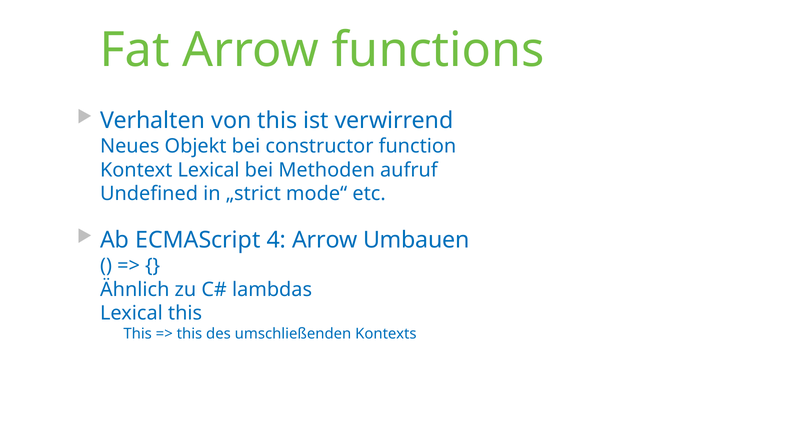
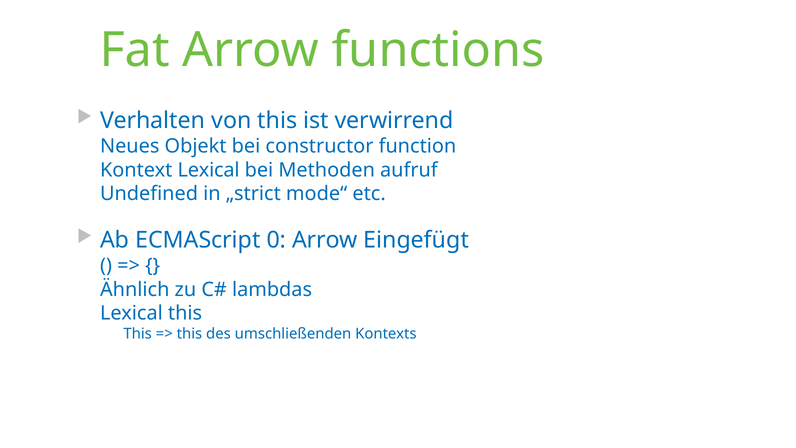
4: 4 -> 0
Umbauen: Umbauen -> Eingefügt
